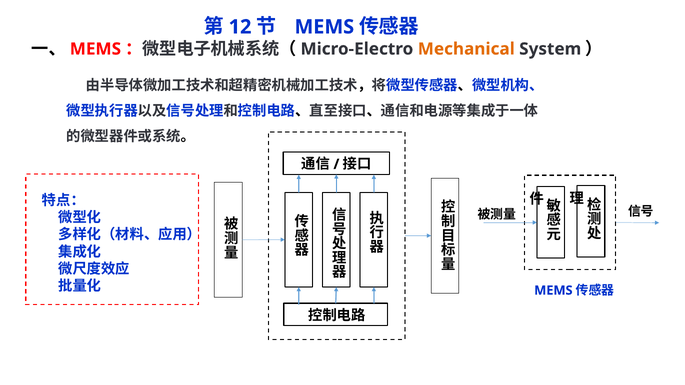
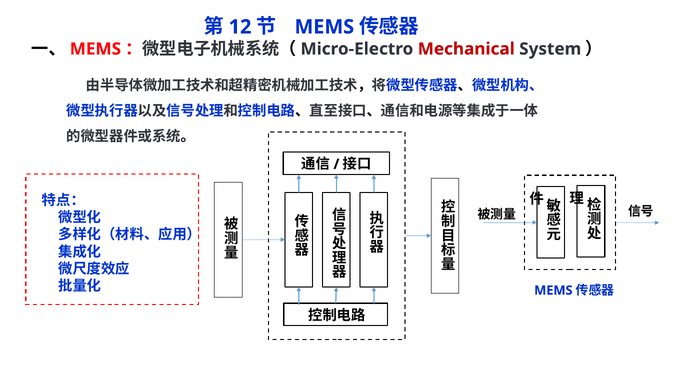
Mechanical colour: orange -> red
